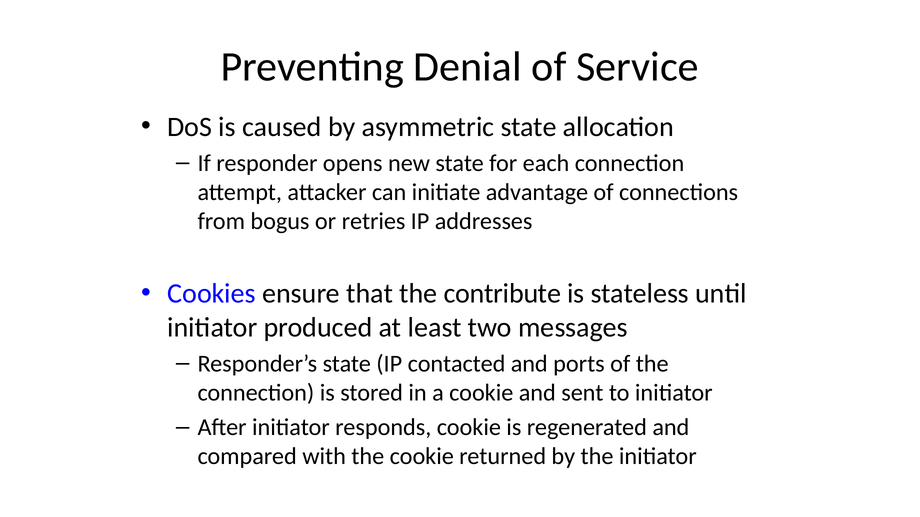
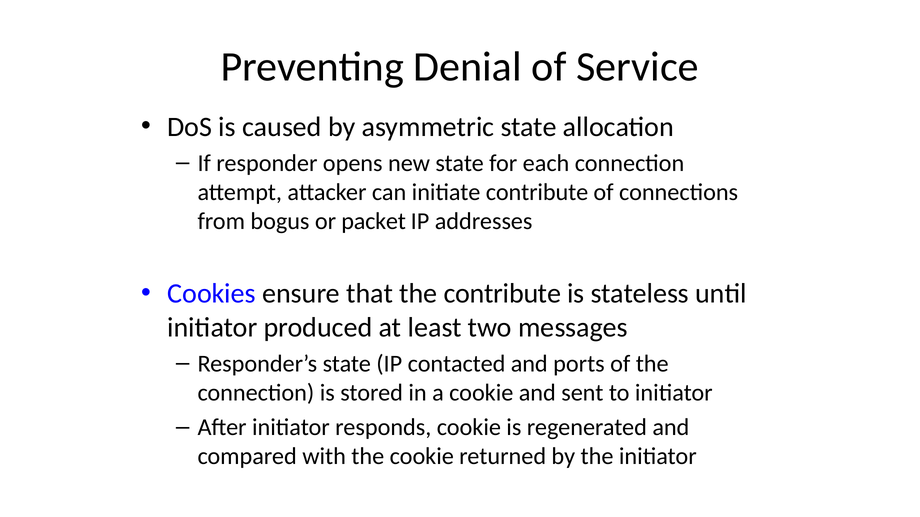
initiate advantage: advantage -> contribute
retries: retries -> packet
